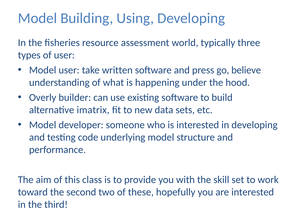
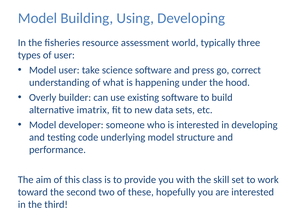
written: written -> science
believe: believe -> correct
